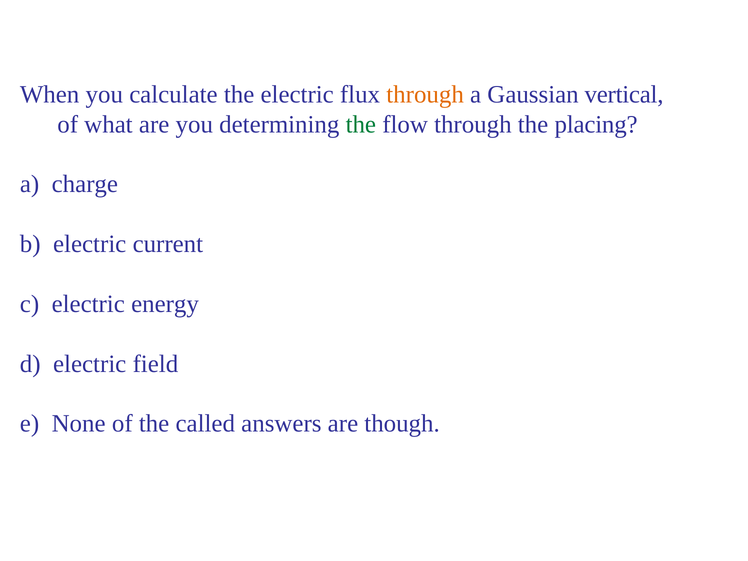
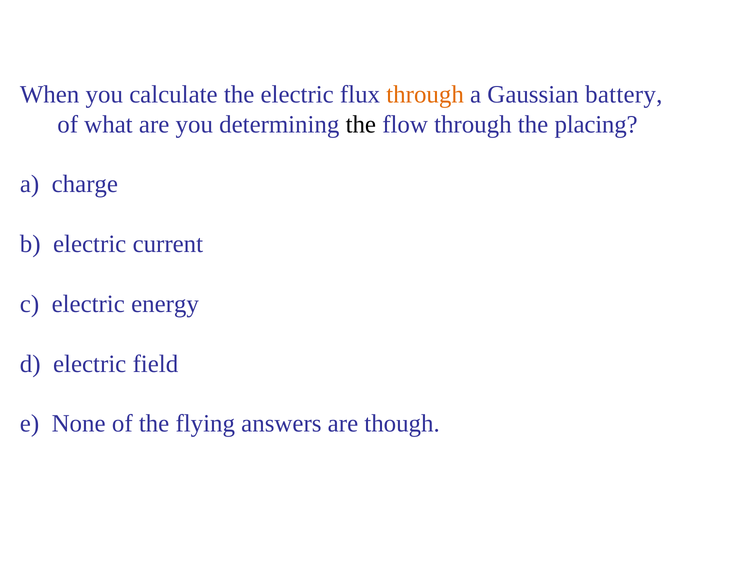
vertical: vertical -> battery
the at (361, 124) colour: green -> black
called: called -> flying
